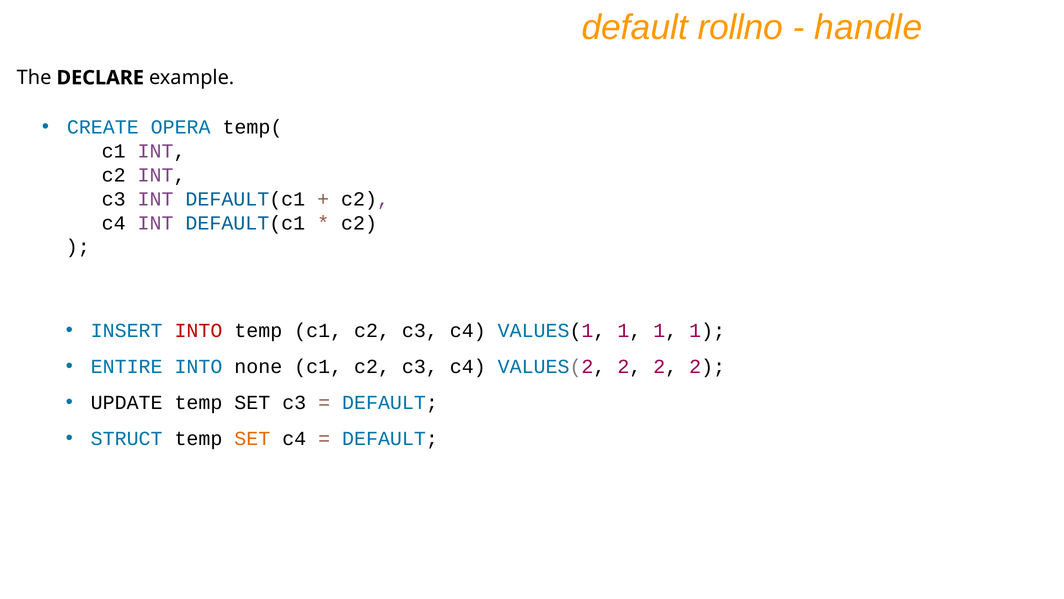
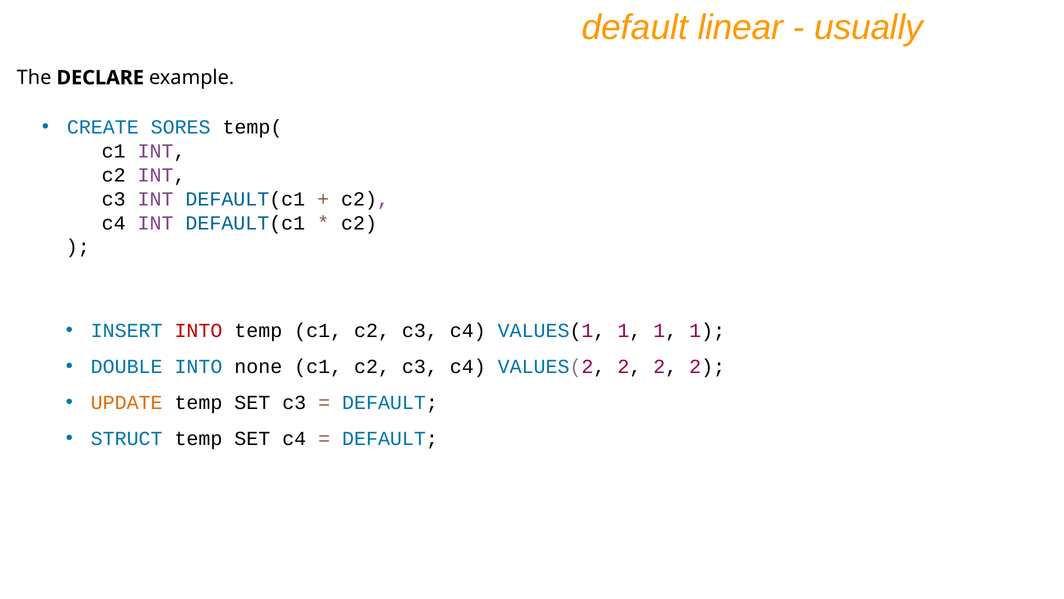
rollno: rollno -> linear
handle: handle -> usually
OPERA: OPERA -> SORES
ENTIRE: ENTIRE -> DOUBLE
UPDATE colour: black -> orange
SET at (252, 438) colour: orange -> black
